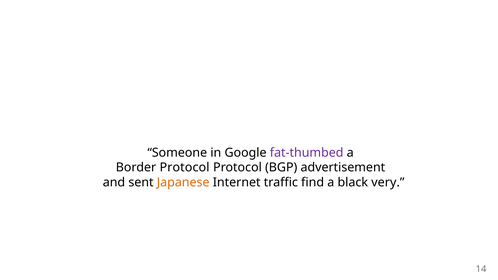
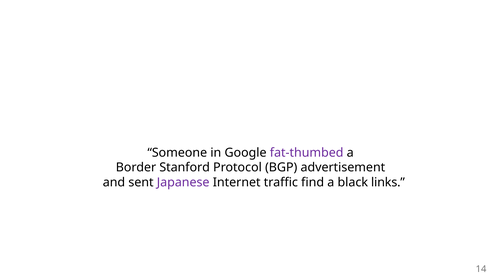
Border Protocol: Protocol -> Stanford
Japanese colour: orange -> purple
very: very -> links
